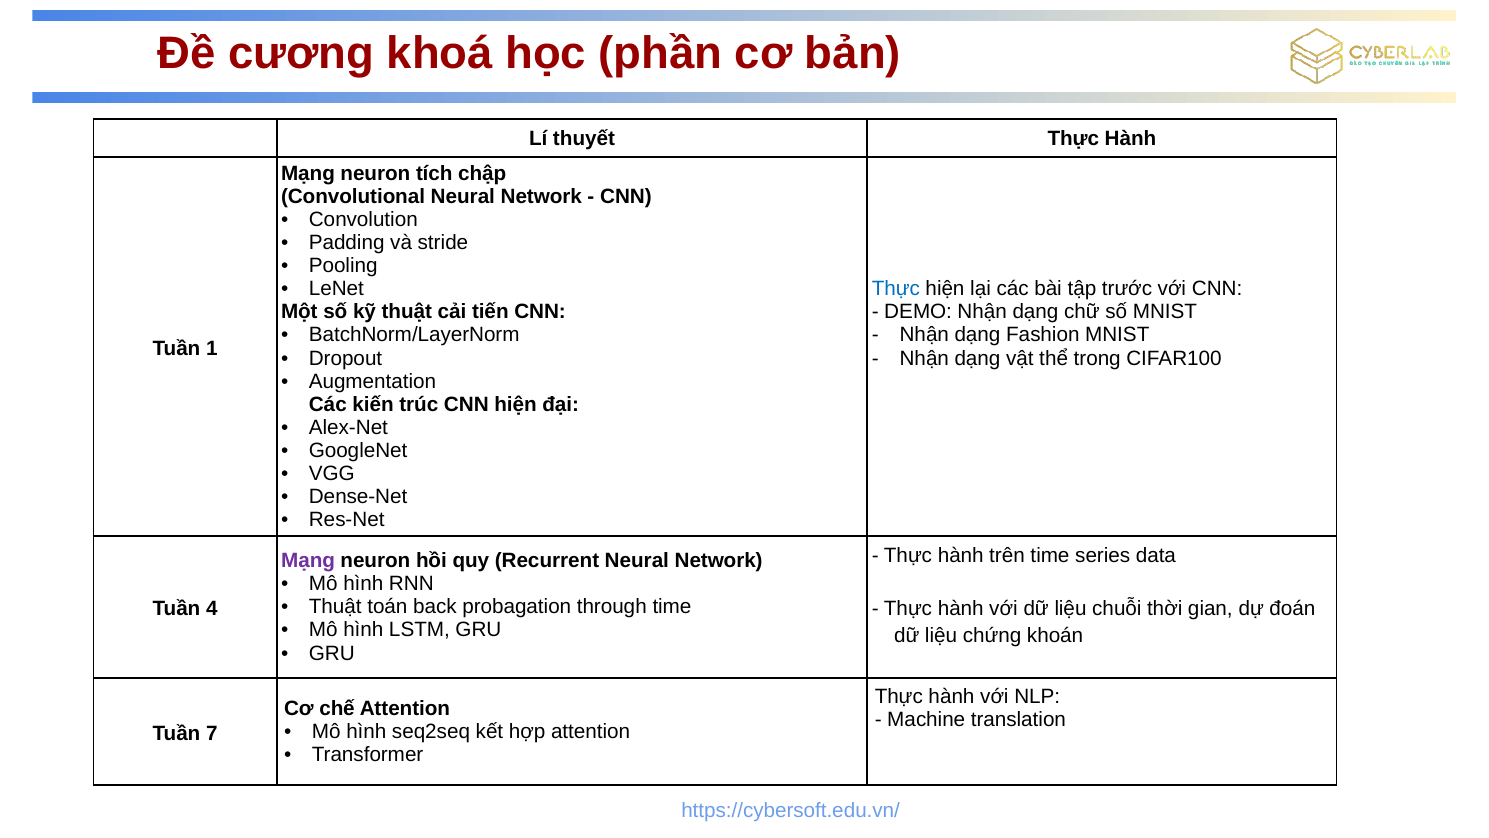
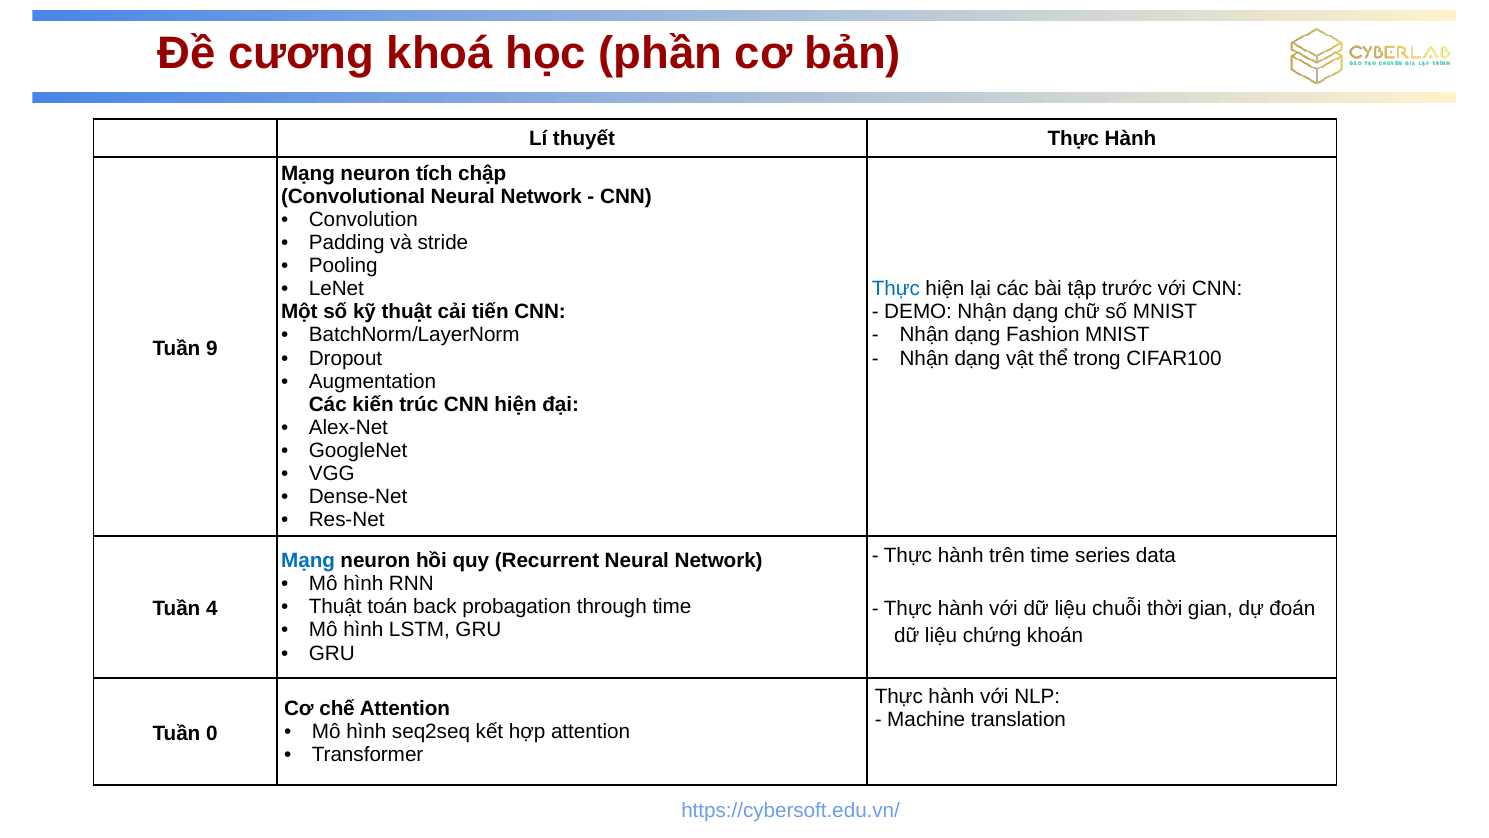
1: 1 -> 9
Mạng at (308, 561) colour: purple -> blue
7: 7 -> 0
